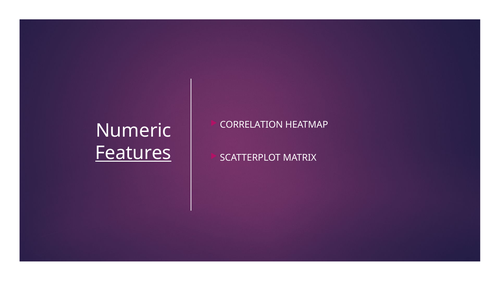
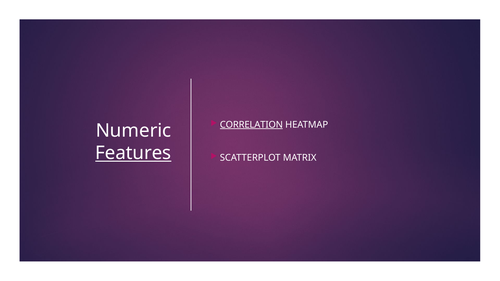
CORRELATION underline: none -> present
